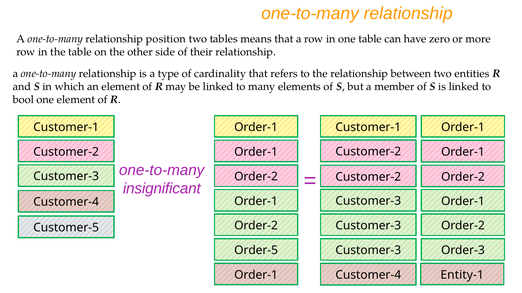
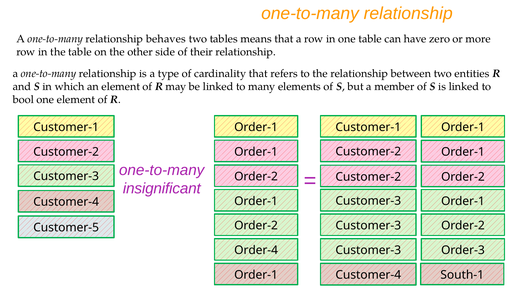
position: position -> behaves
Order-5: Order-5 -> Order-4
Entity-1: Entity-1 -> South-1
